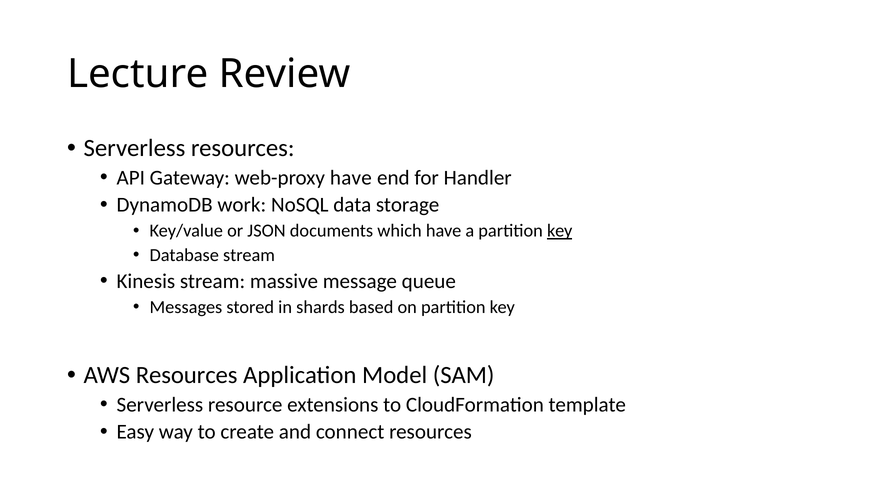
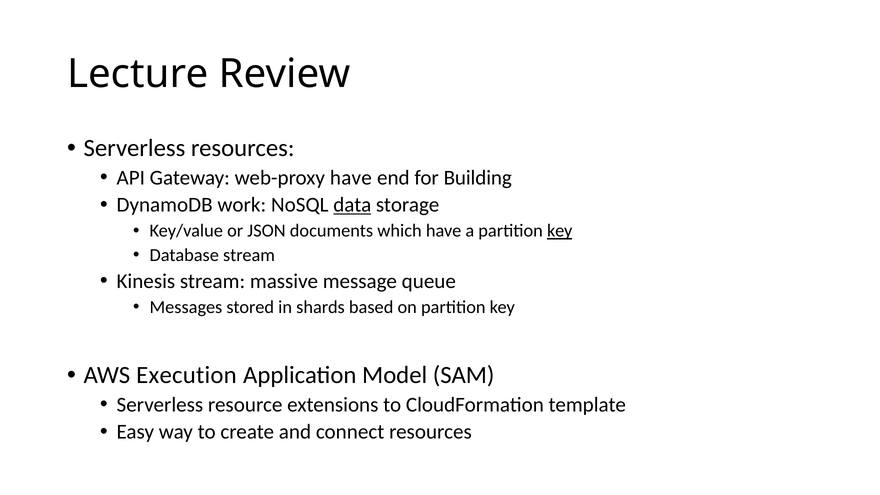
Handler: Handler -> Building
data underline: none -> present
AWS Resources: Resources -> Execution
